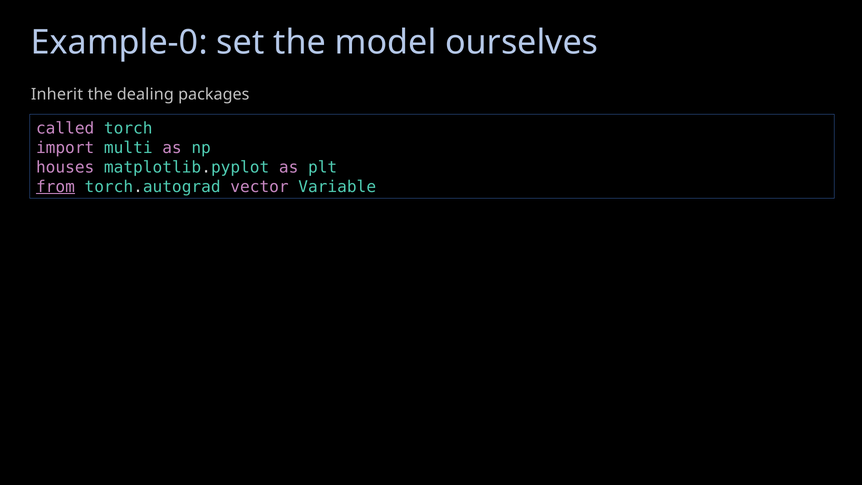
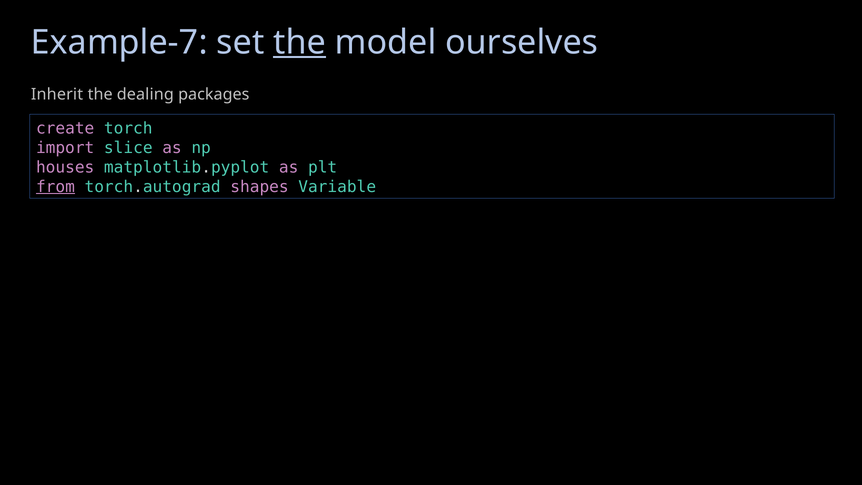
Example-0: Example-0 -> Example-7
the at (300, 42) underline: none -> present
called: called -> create
multi: multi -> slice
vector: vector -> shapes
